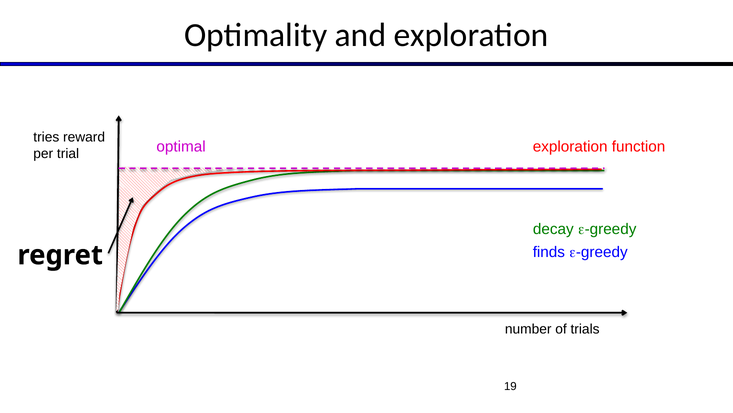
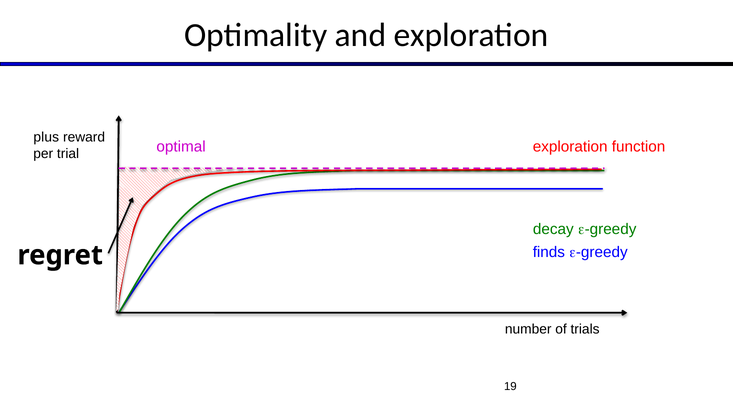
tries: tries -> plus
